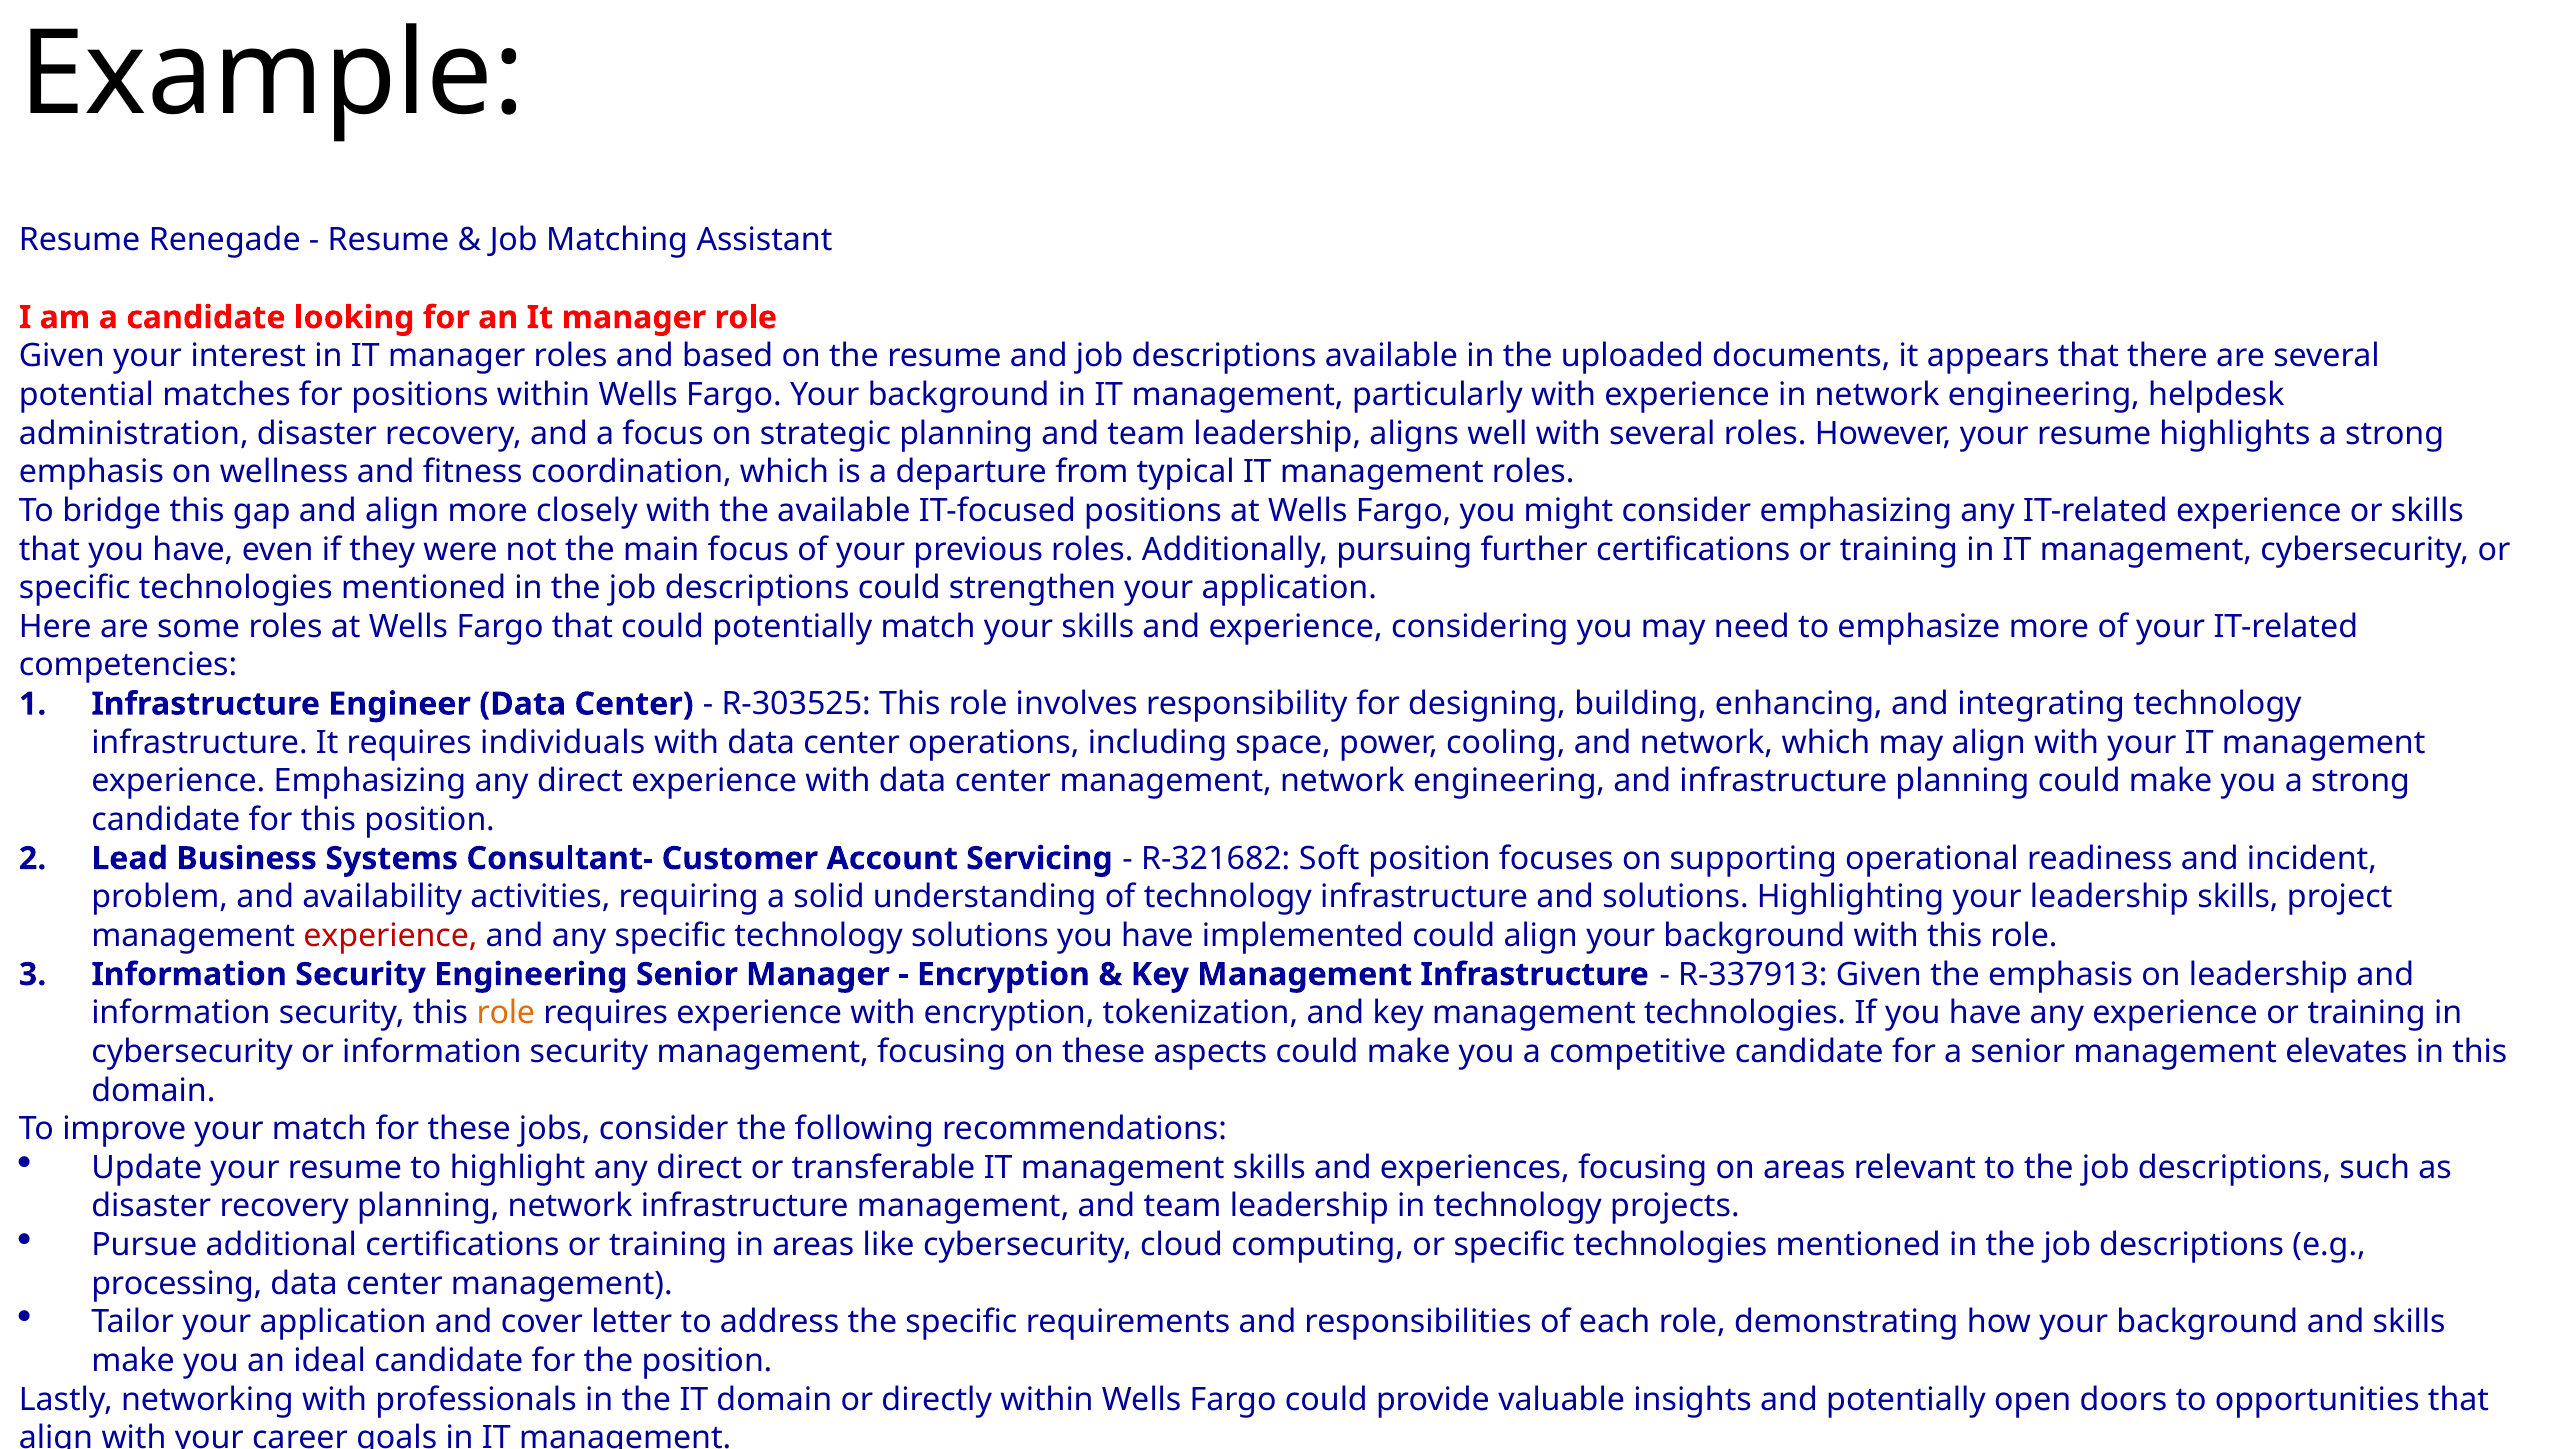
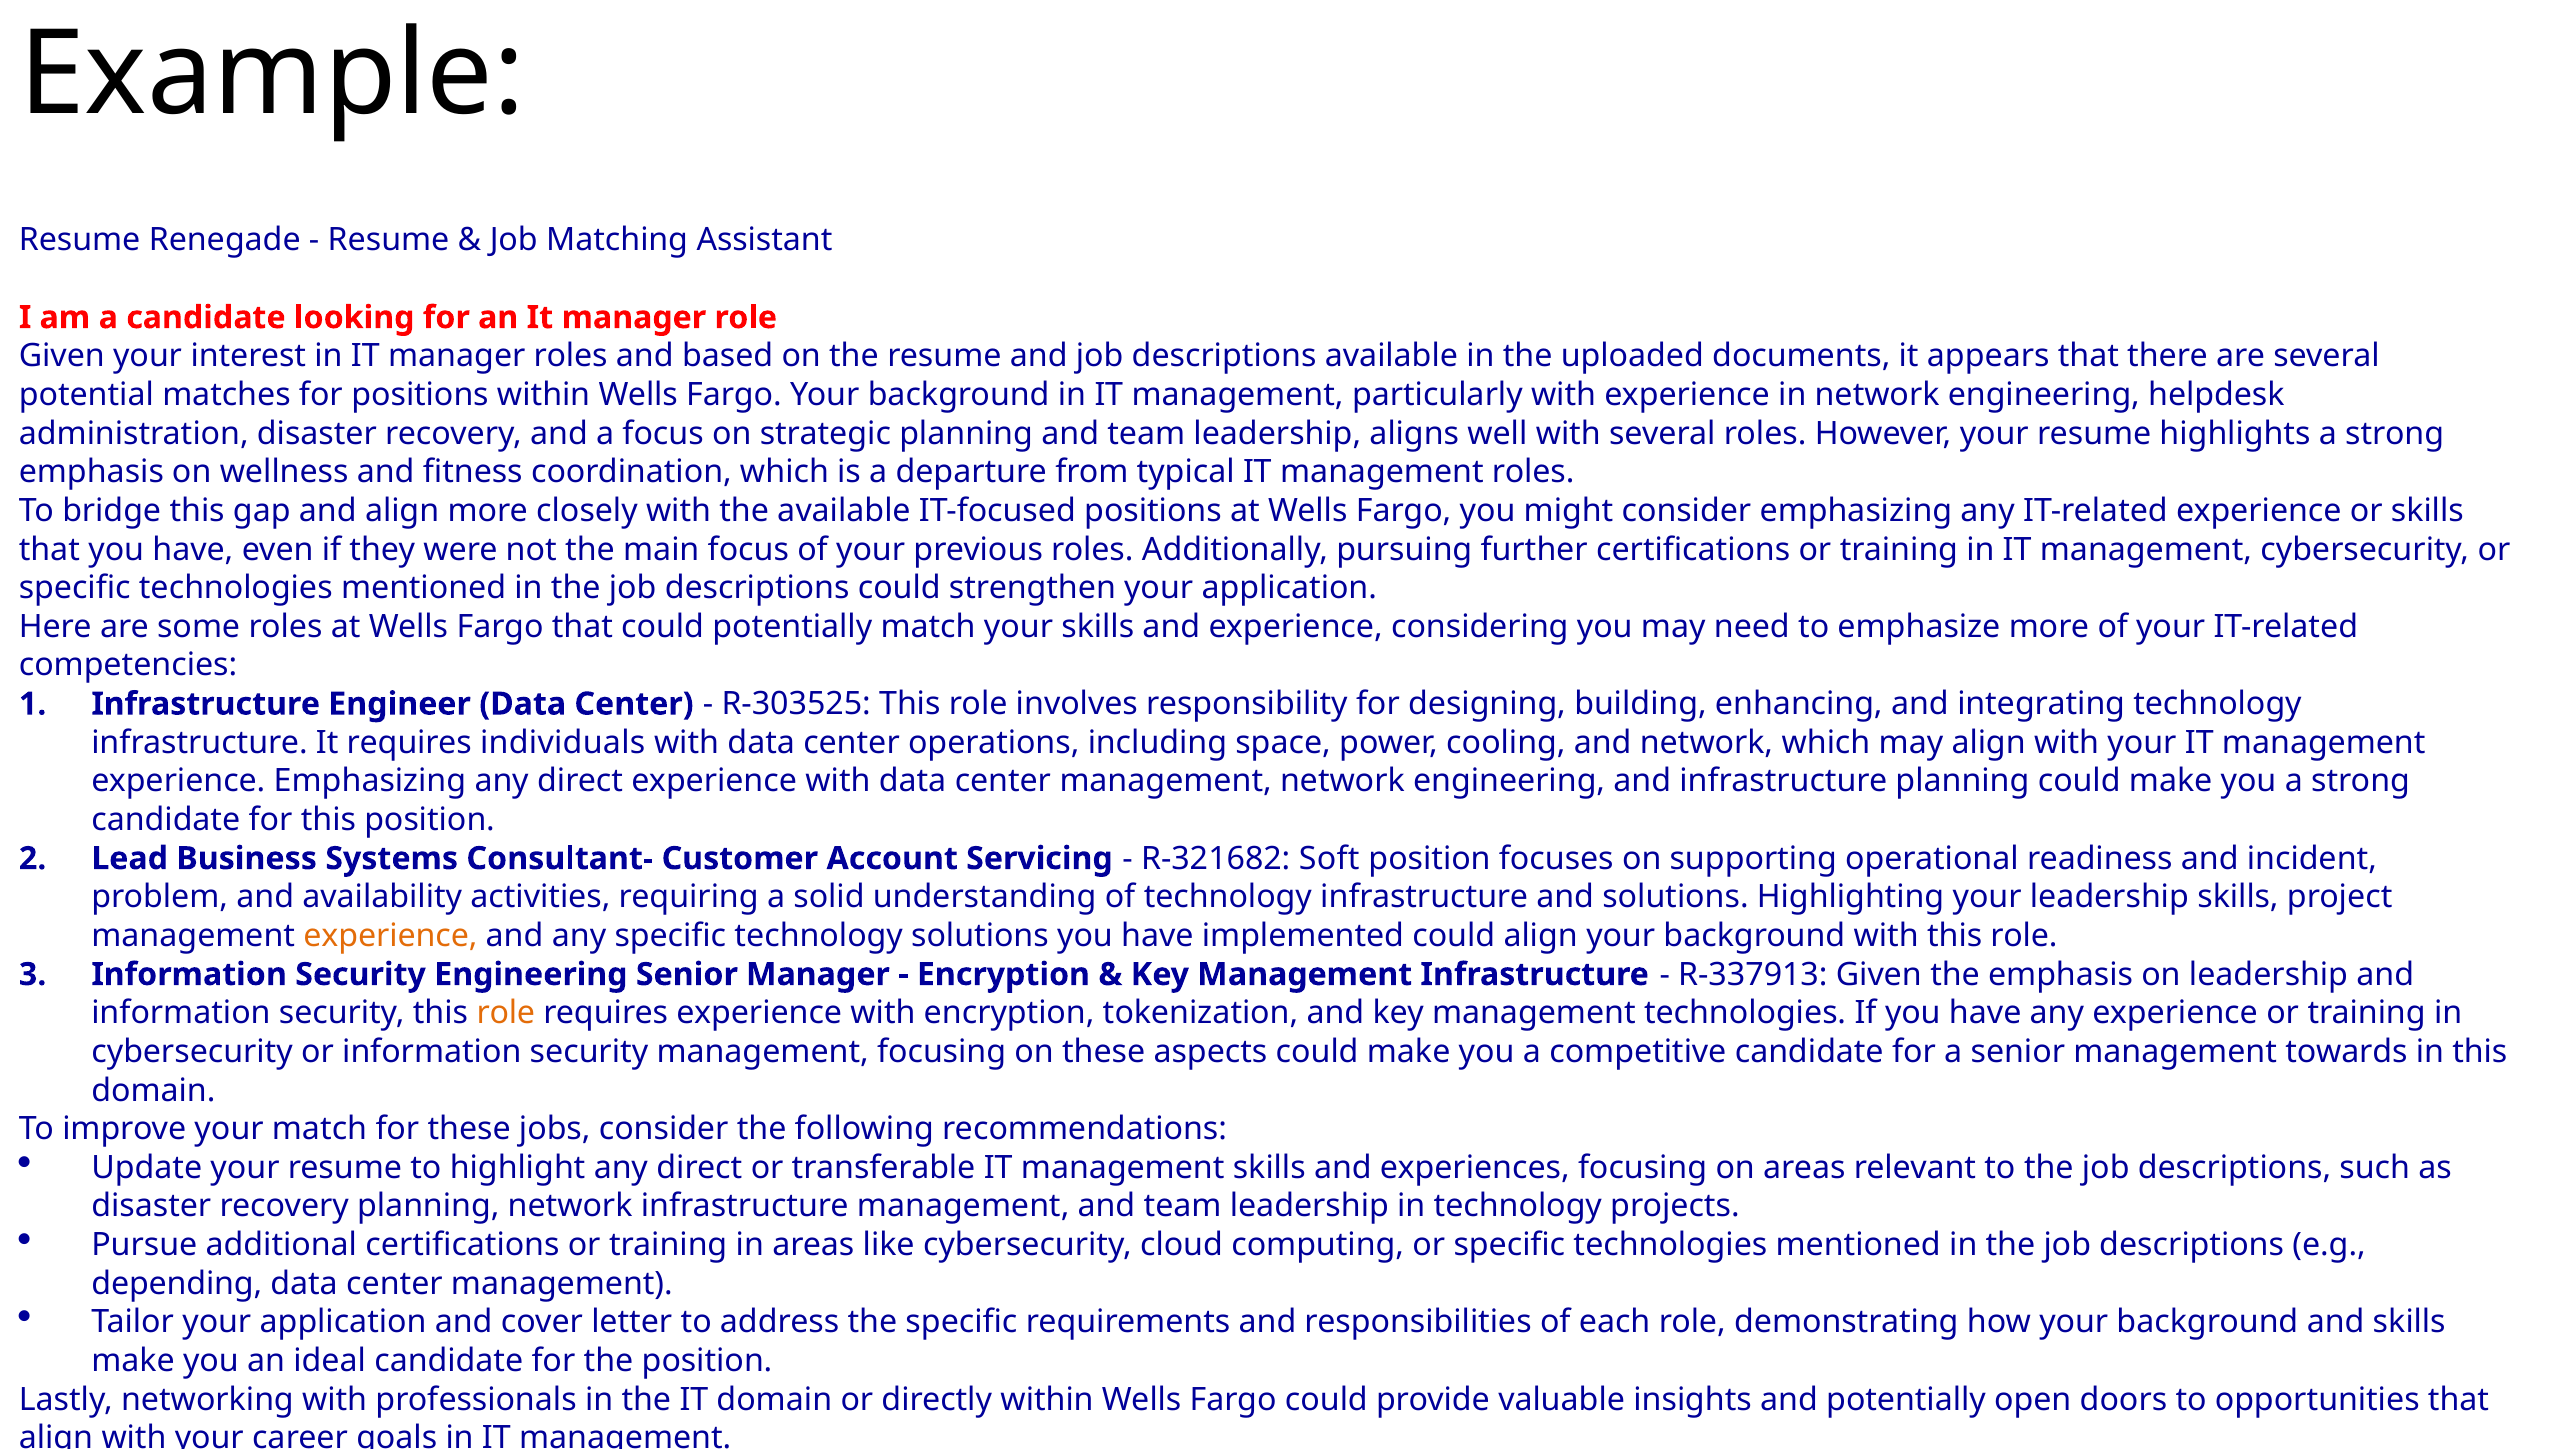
experience at (390, 936) colour: red -> orange
elevates: elevates -> towards
processing: processing -> depending
